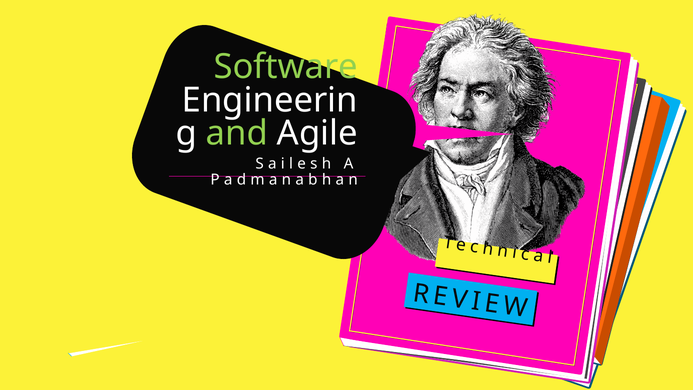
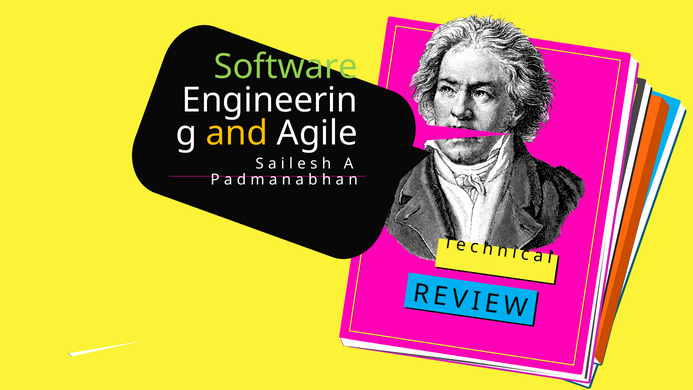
and colour: light green -> yellow
